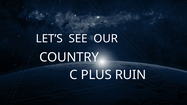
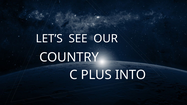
RUIN: RUIN -> INTO
